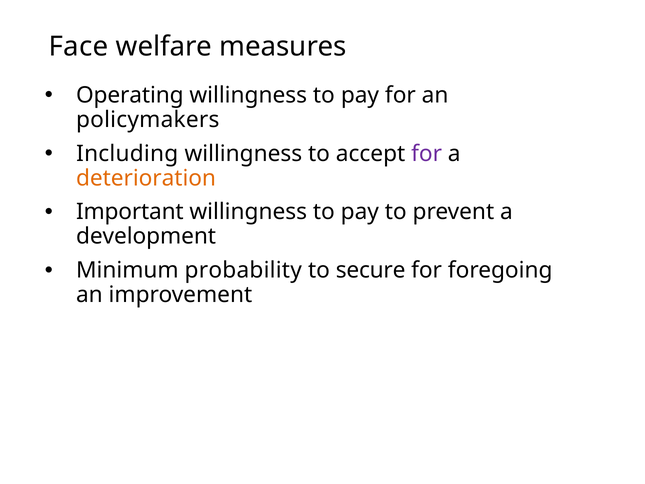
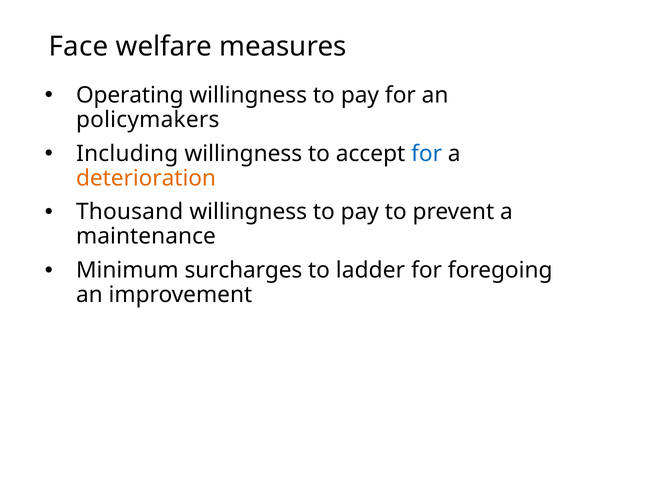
for at (427, 153) colour: purple -> blue
Important: Important -> Thousand
development: development -> maintenance
probability: probability -> surcharges
secure: secure -> ladder
